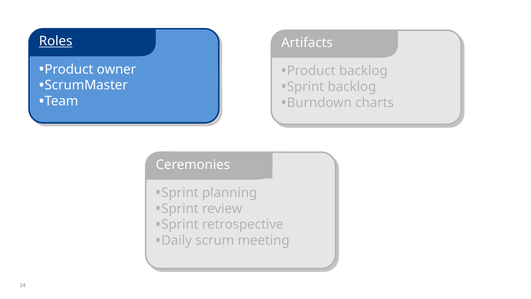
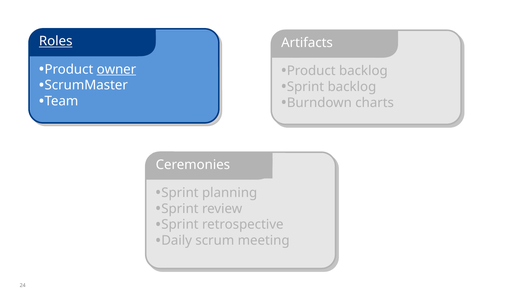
owner underline: none -> present
